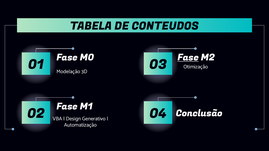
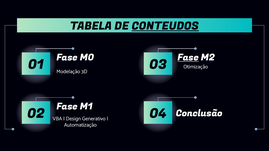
CONTEUDOS underline: none -> present
